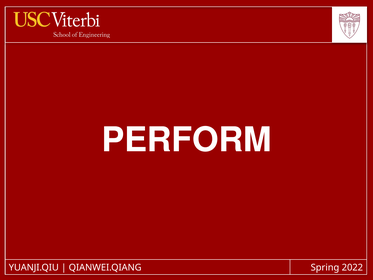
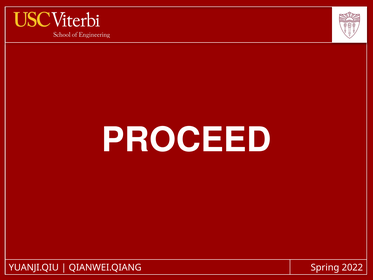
PERFORM: PERFORM -> PROCEED
